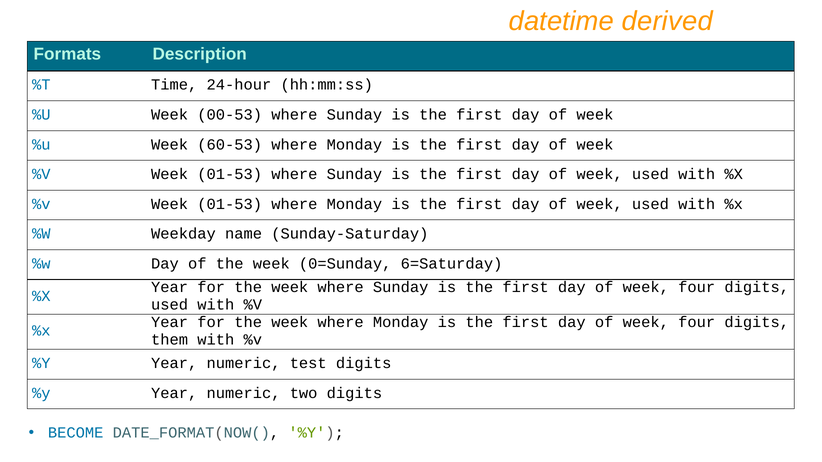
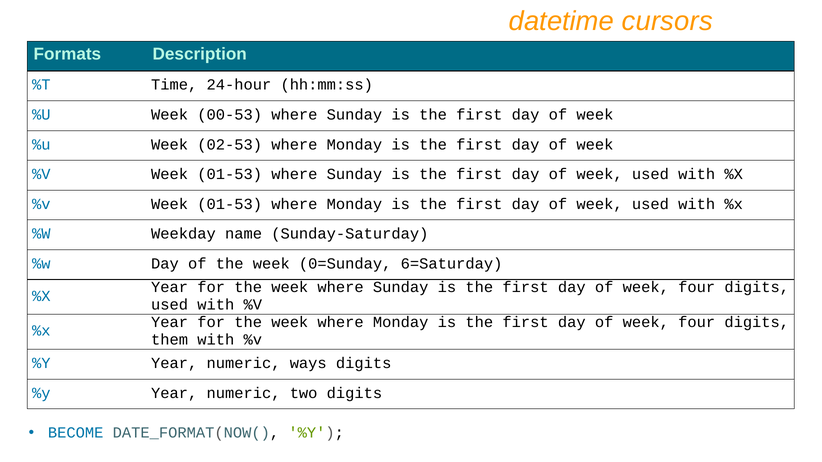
derived: derived -> cursors
60-53: 60-53 -> 02-53
test: test -> ways
